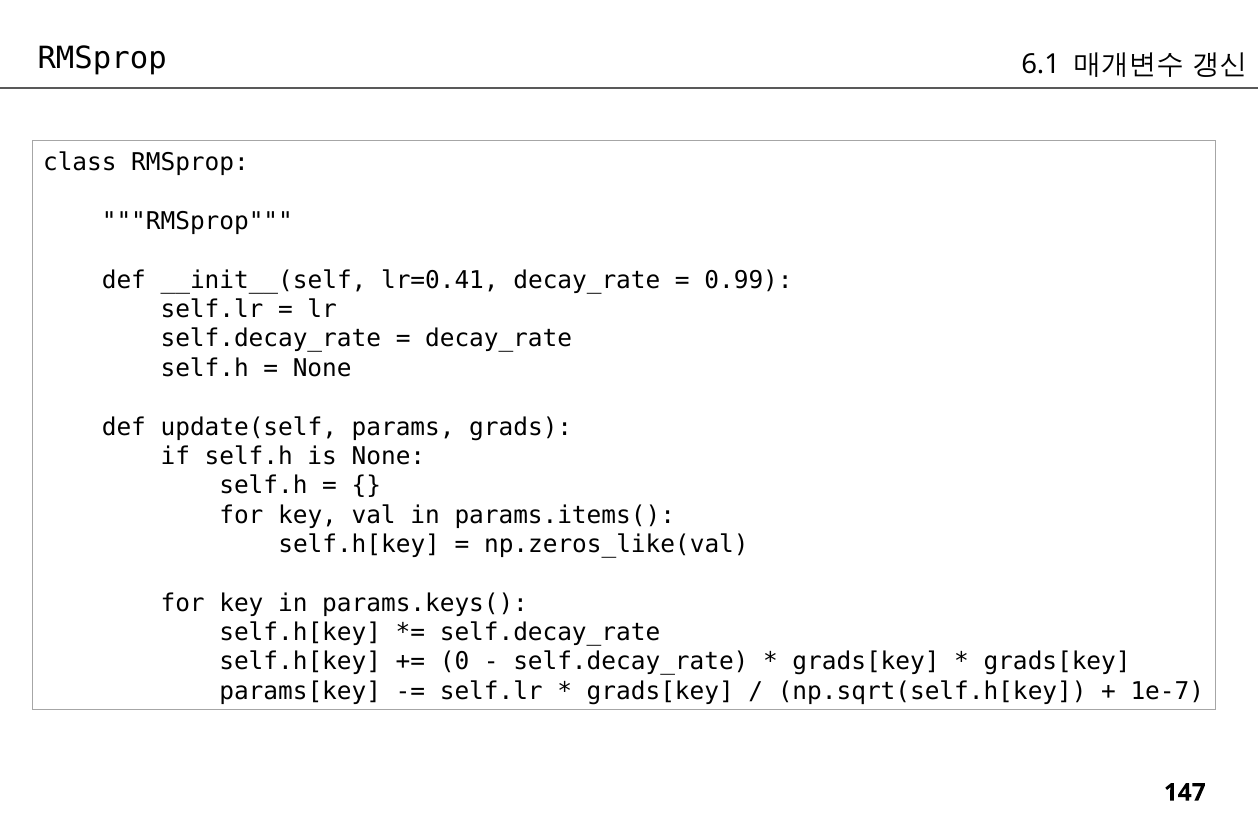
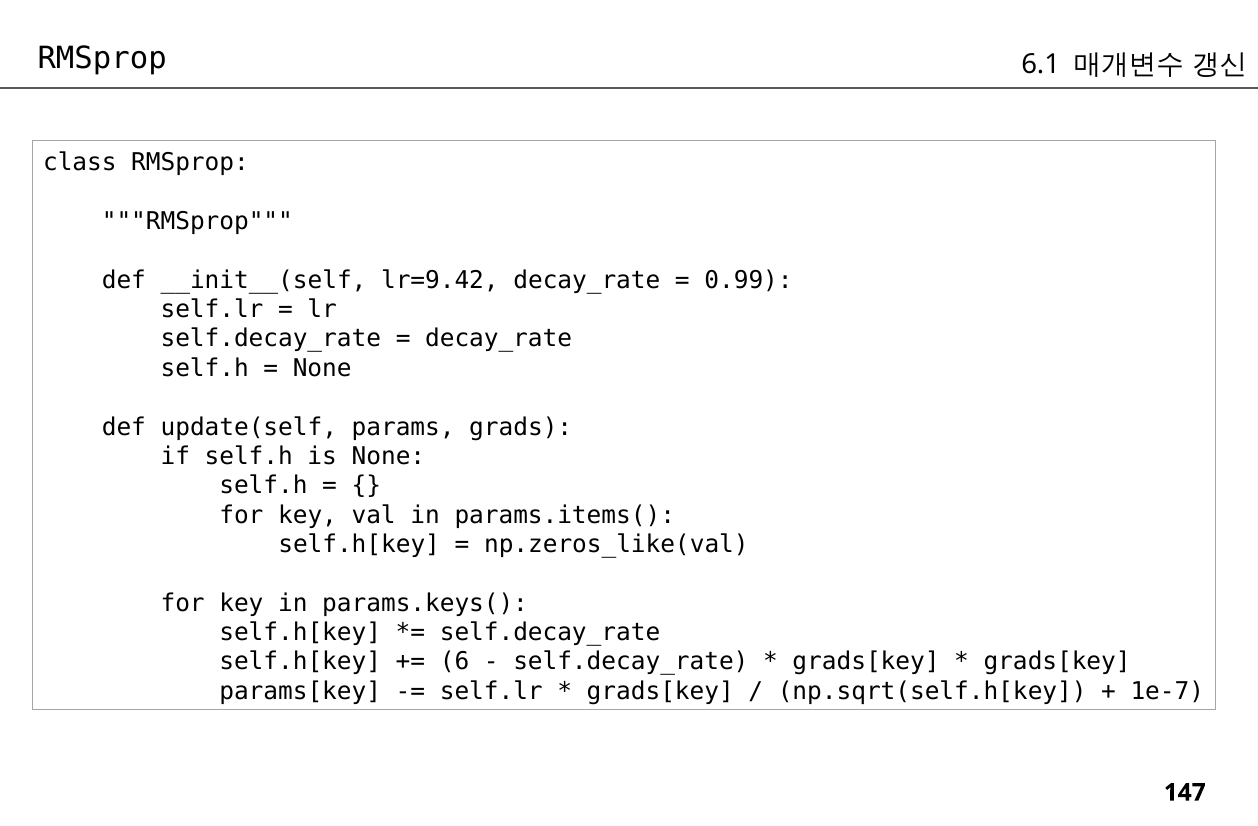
lr=0.41: lr=0.41 -> lr=9.42
0: 0 -> 6
